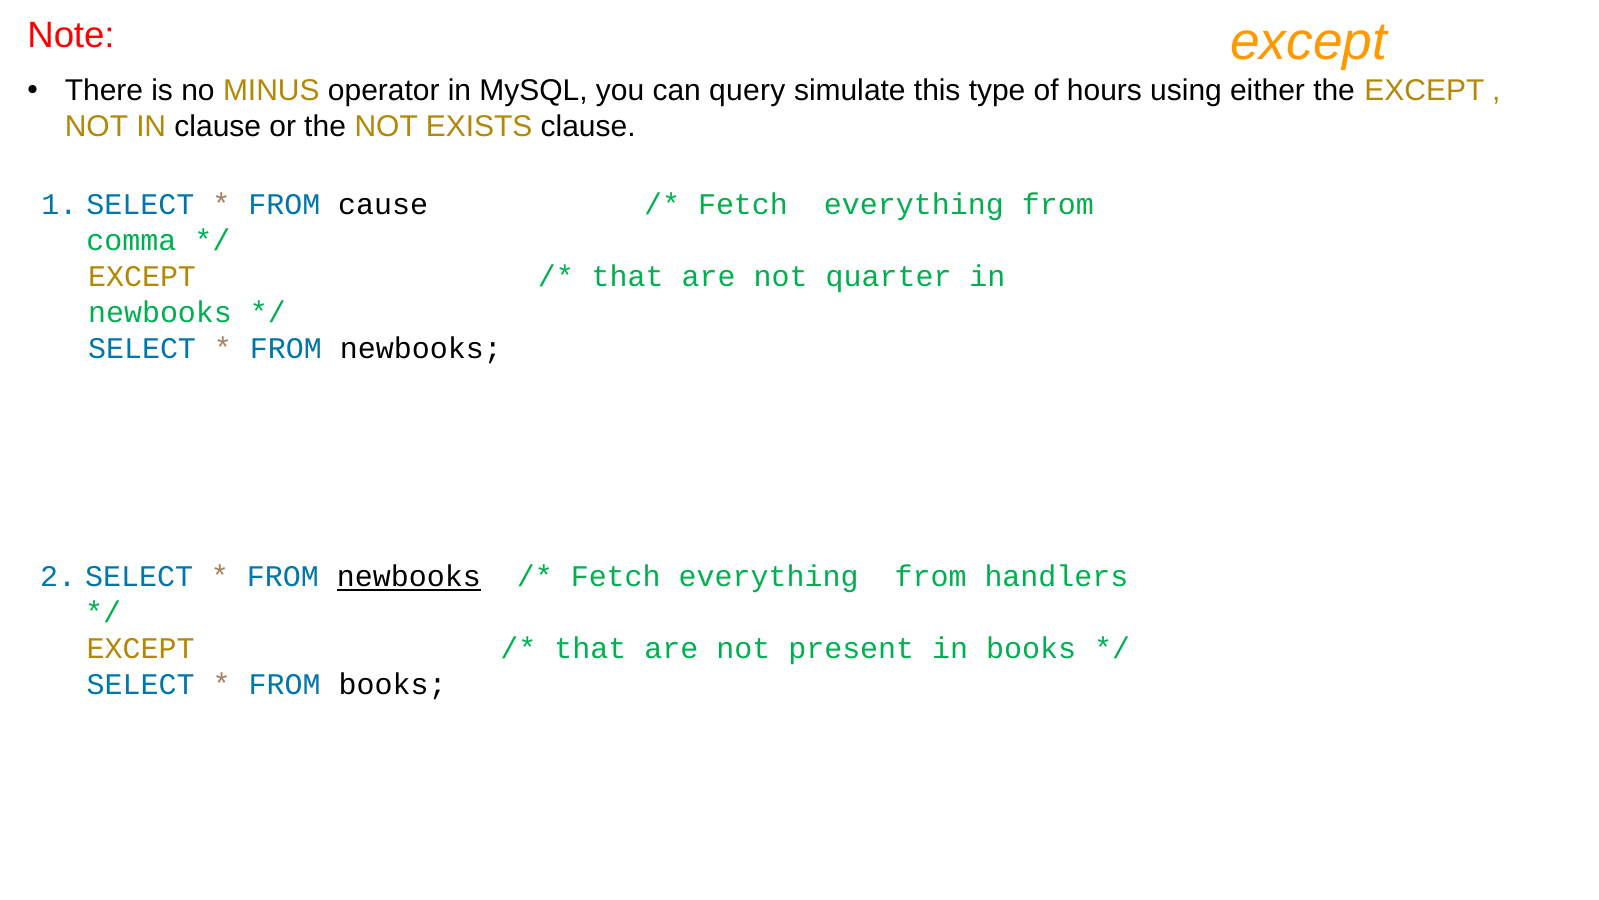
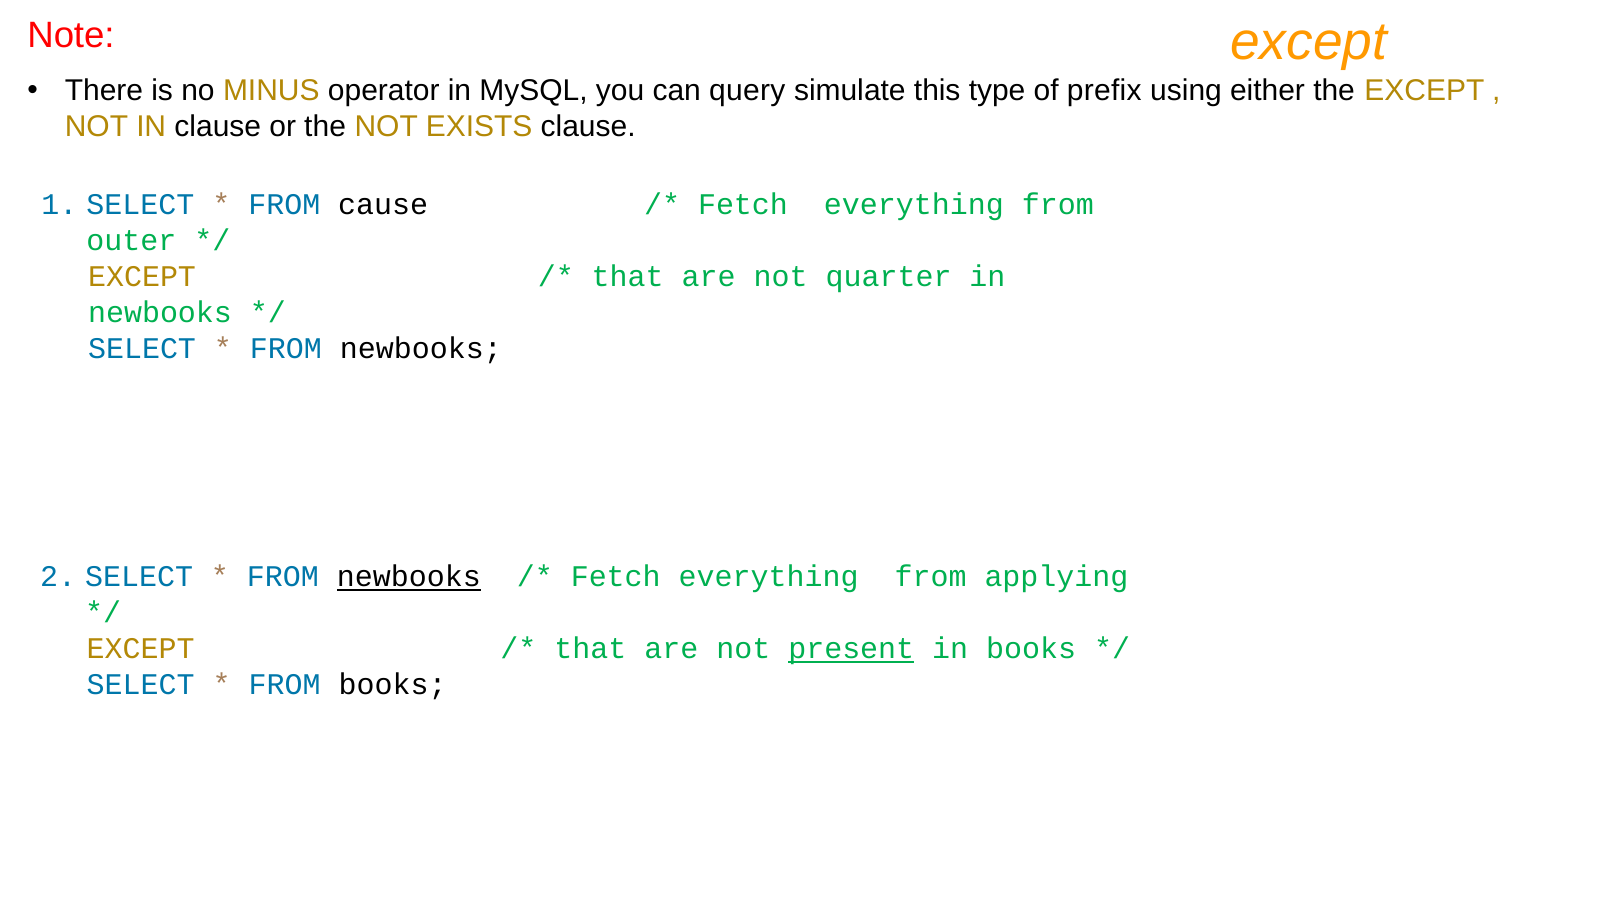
hours: hours -> prefix
comma: comma -> outer
handlers: handlers -> applying
present underline: none -> present
